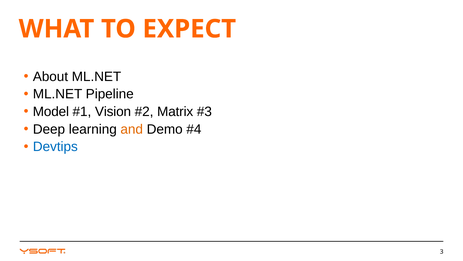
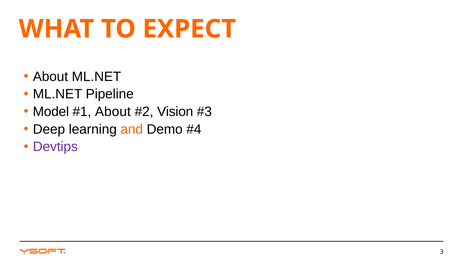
Vision at (113, 111): Vision -> About
Matrix: Matrix -> Vision
Devtips colour: blue -> purple
